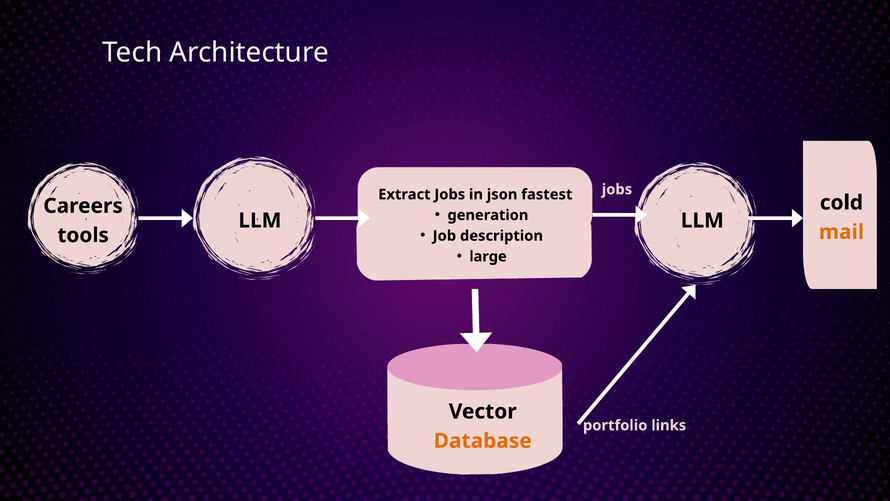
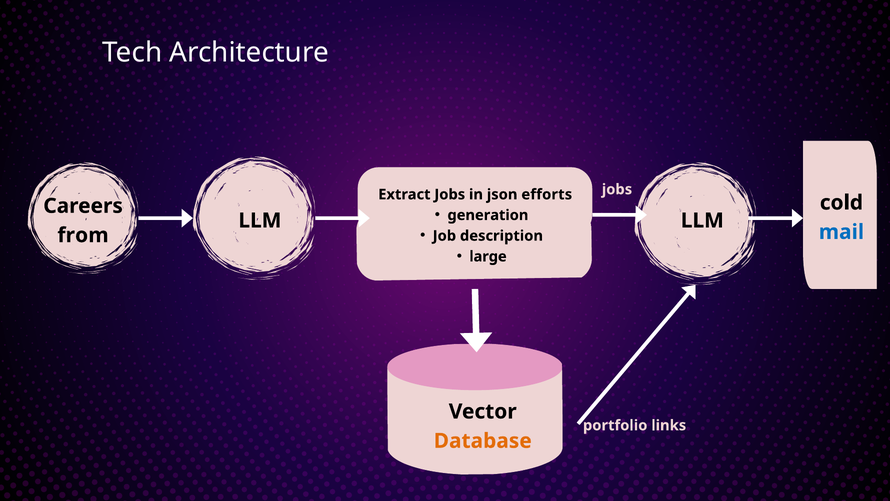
fastest: fastest -> efforts
mail colour: orange -> blue
tools: tools -> from
